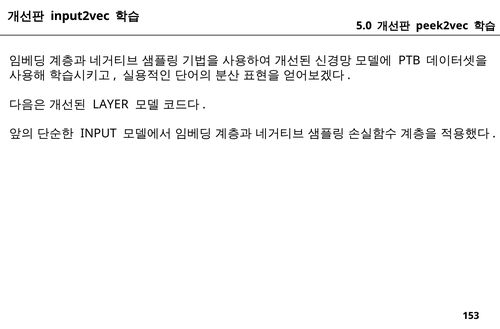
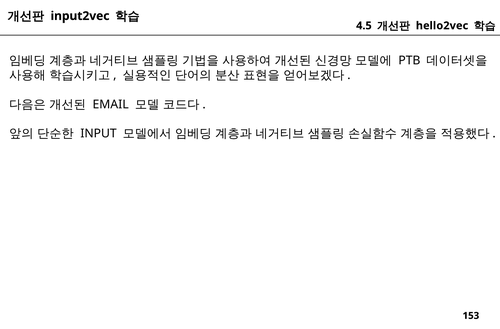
5.0: 5.0 -> 4.5
peek2vec: peek2vec -> hello2vec
LAYER: LAYER -> EMAIL
